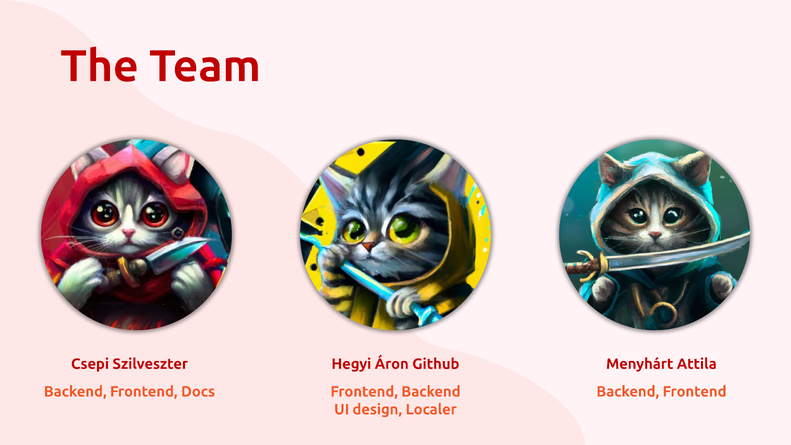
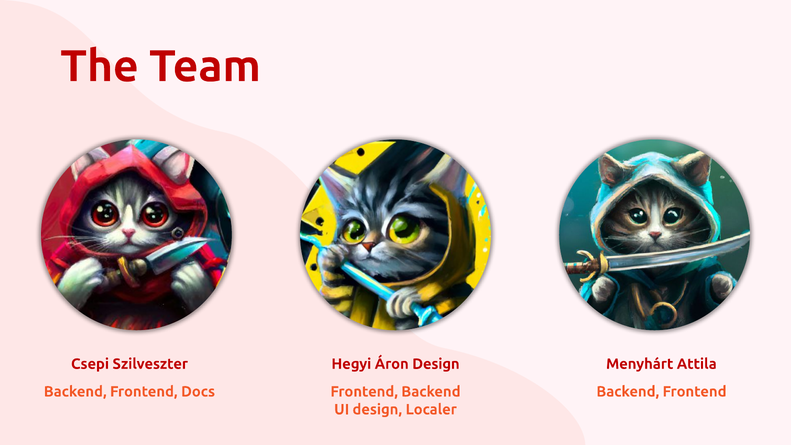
Áron Github: Github -> Design
